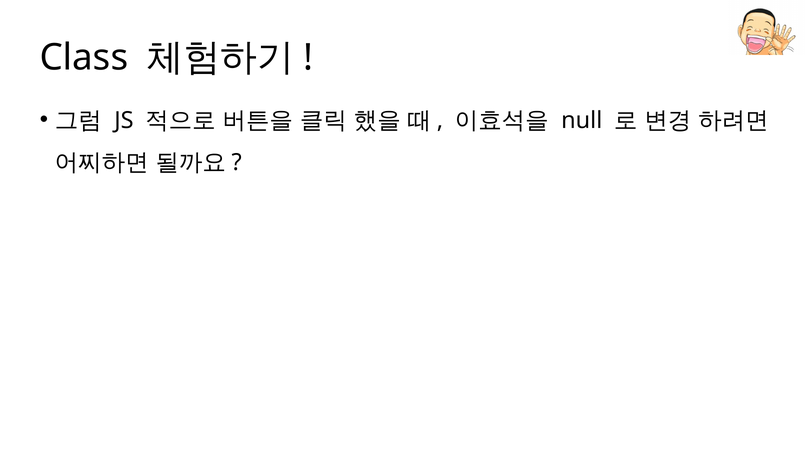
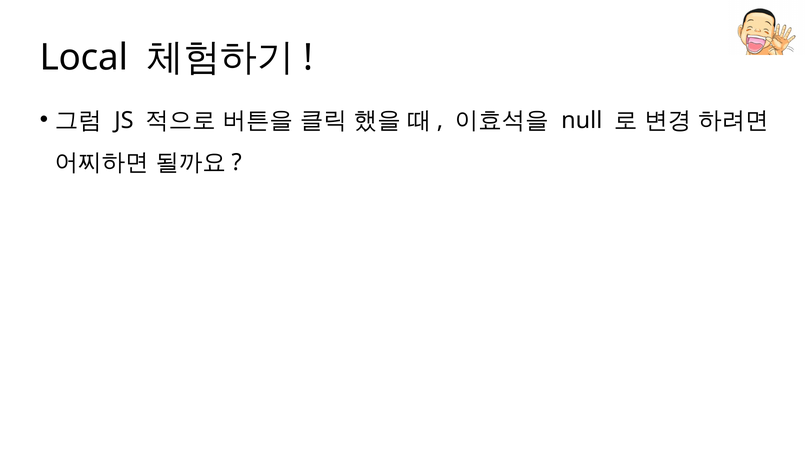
Class: Class -> Local
